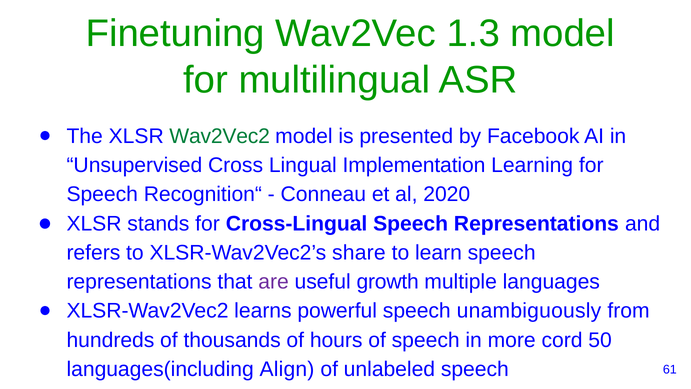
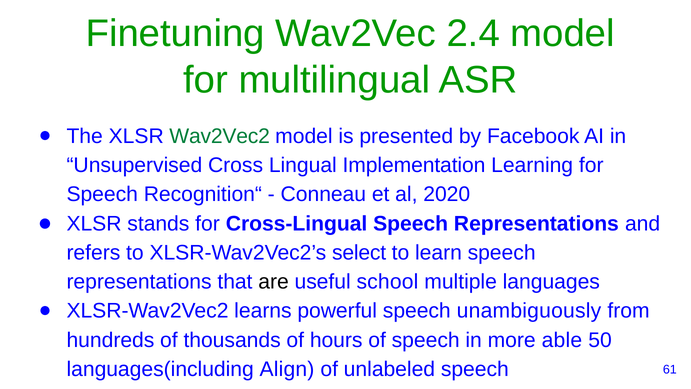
1.3: 1.3 -> 2.4
share: share -> select
are colour: purple -> black
growth: growth -> school
cord: cord -> able
